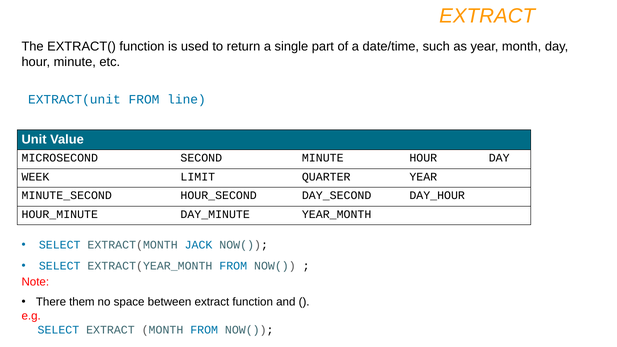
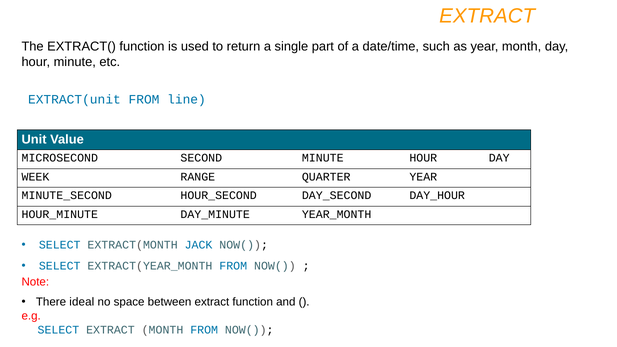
LIMIT: LIMIT -> RANGE
them: them -> ideal
